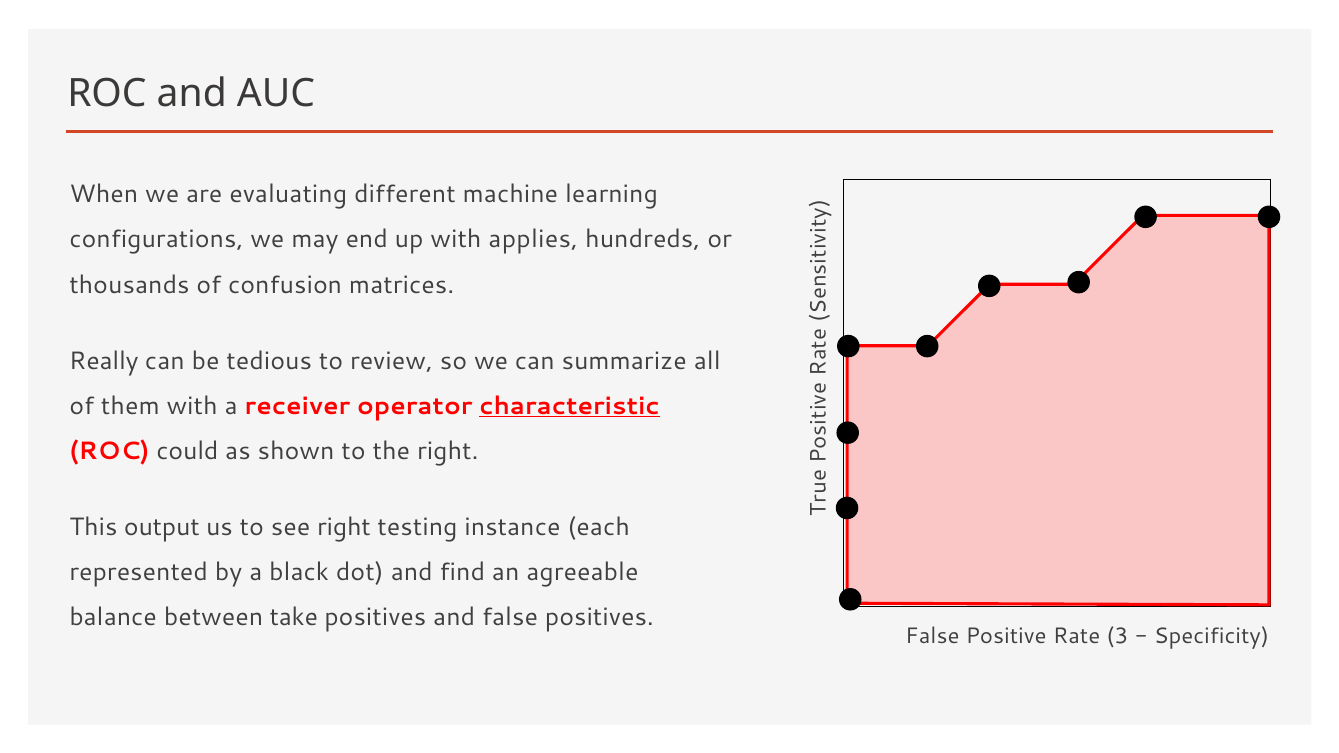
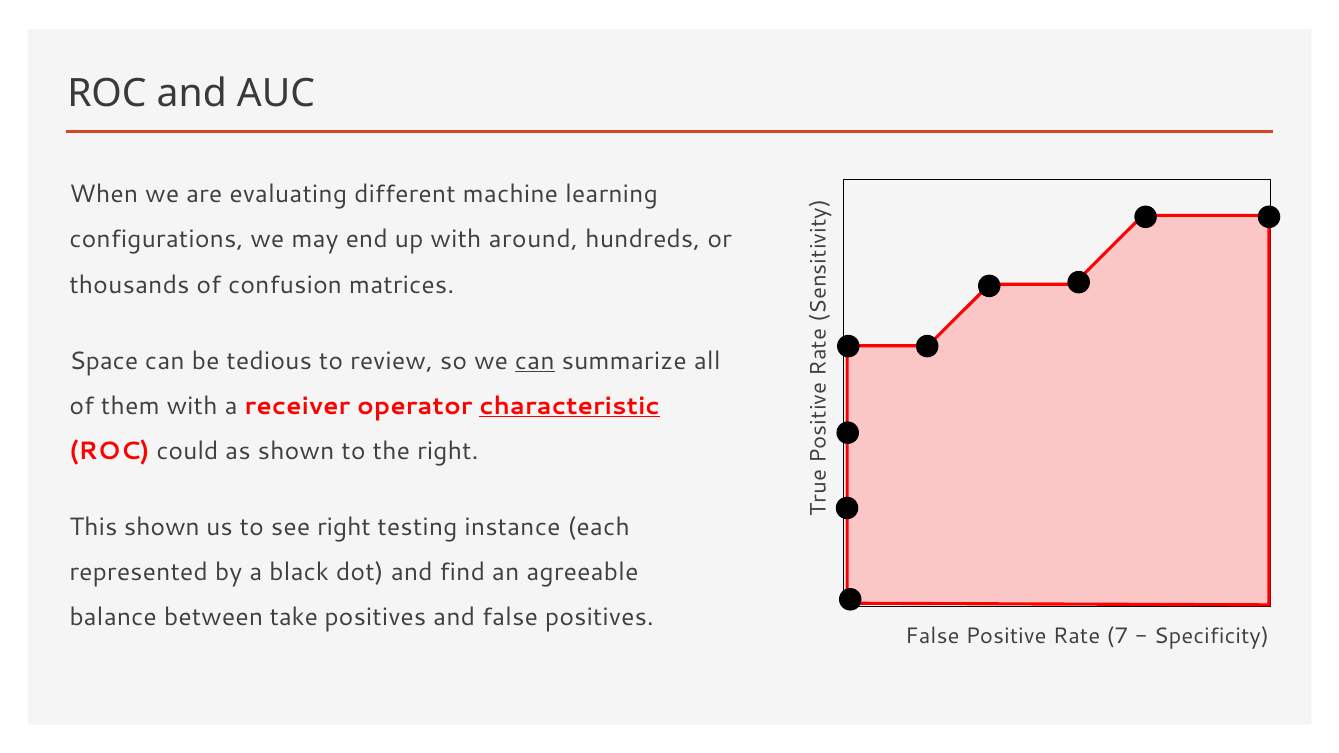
applies: applies -> around
Really: Really -> Space
can at (535, 361) underline: none -> present
This output: output -> shown
3: 3 -> 7
